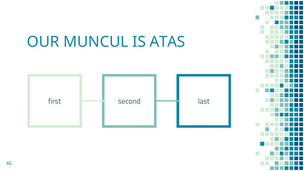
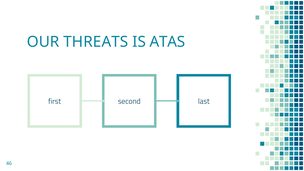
MUNCUL: MUNCUL -> THREATS
